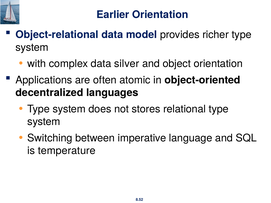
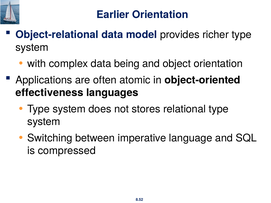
silver: silver -> being
decentralized: decentralized -> effectiveness
temperature: temperature -> compressed
